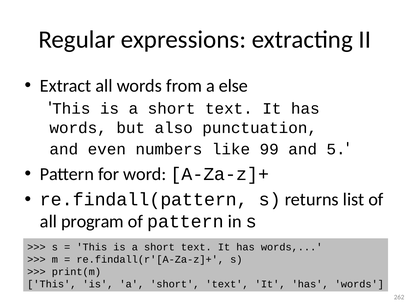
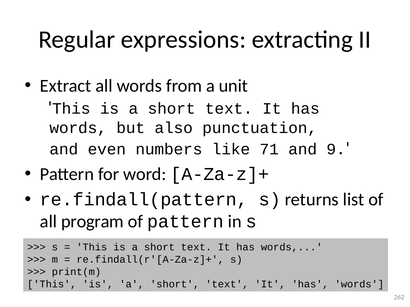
else: else -> unit
99: 99 -> 71
5: 5 -> 9
